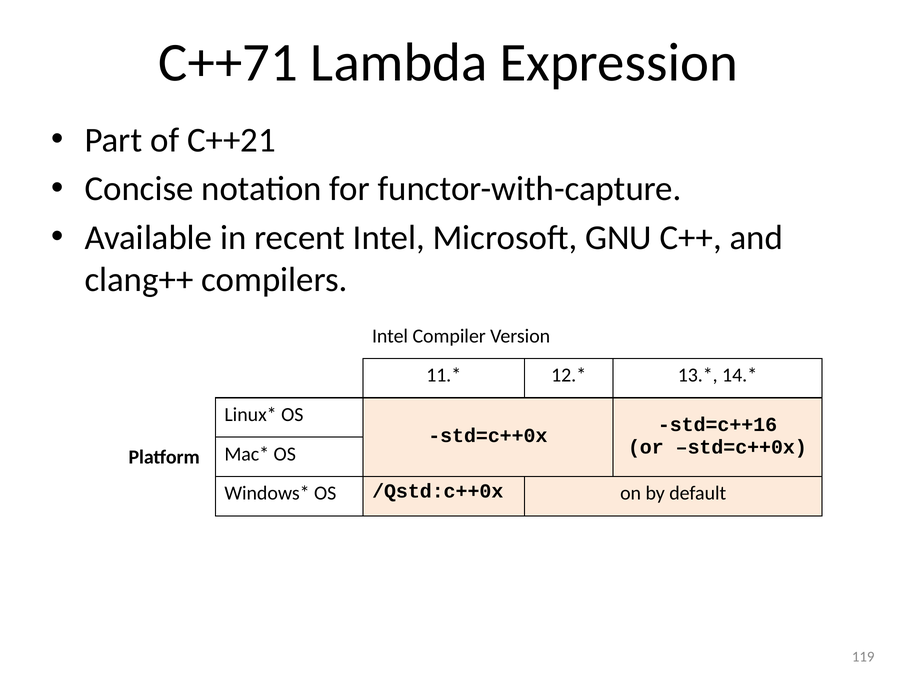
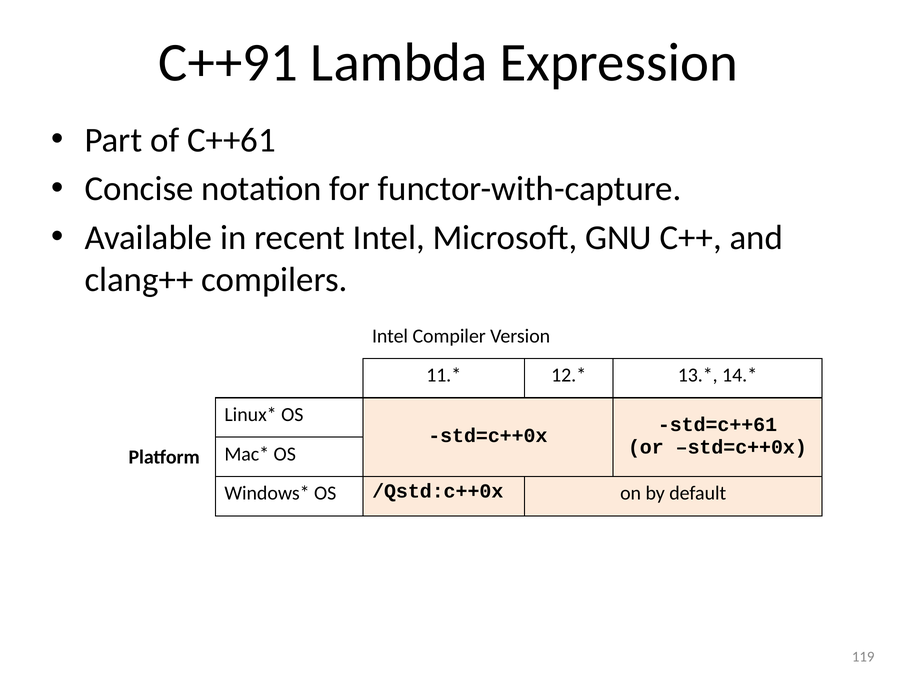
C++71: C++71 -> C++91
C++21: C++21 -> C++61
std=c++16: std=c++16 -> std=c++61
